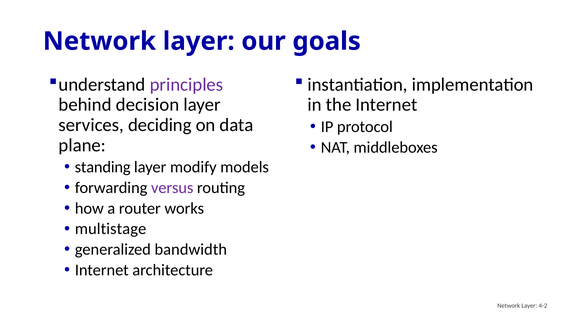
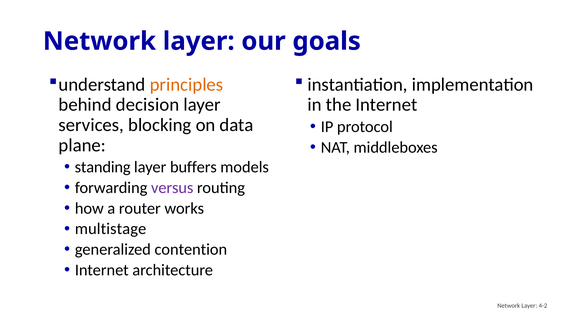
principles colour: purple -> orange
deciding: deciding -> blocking
modify: modify -> buffers
bandwidth: bandwidth -> contention
